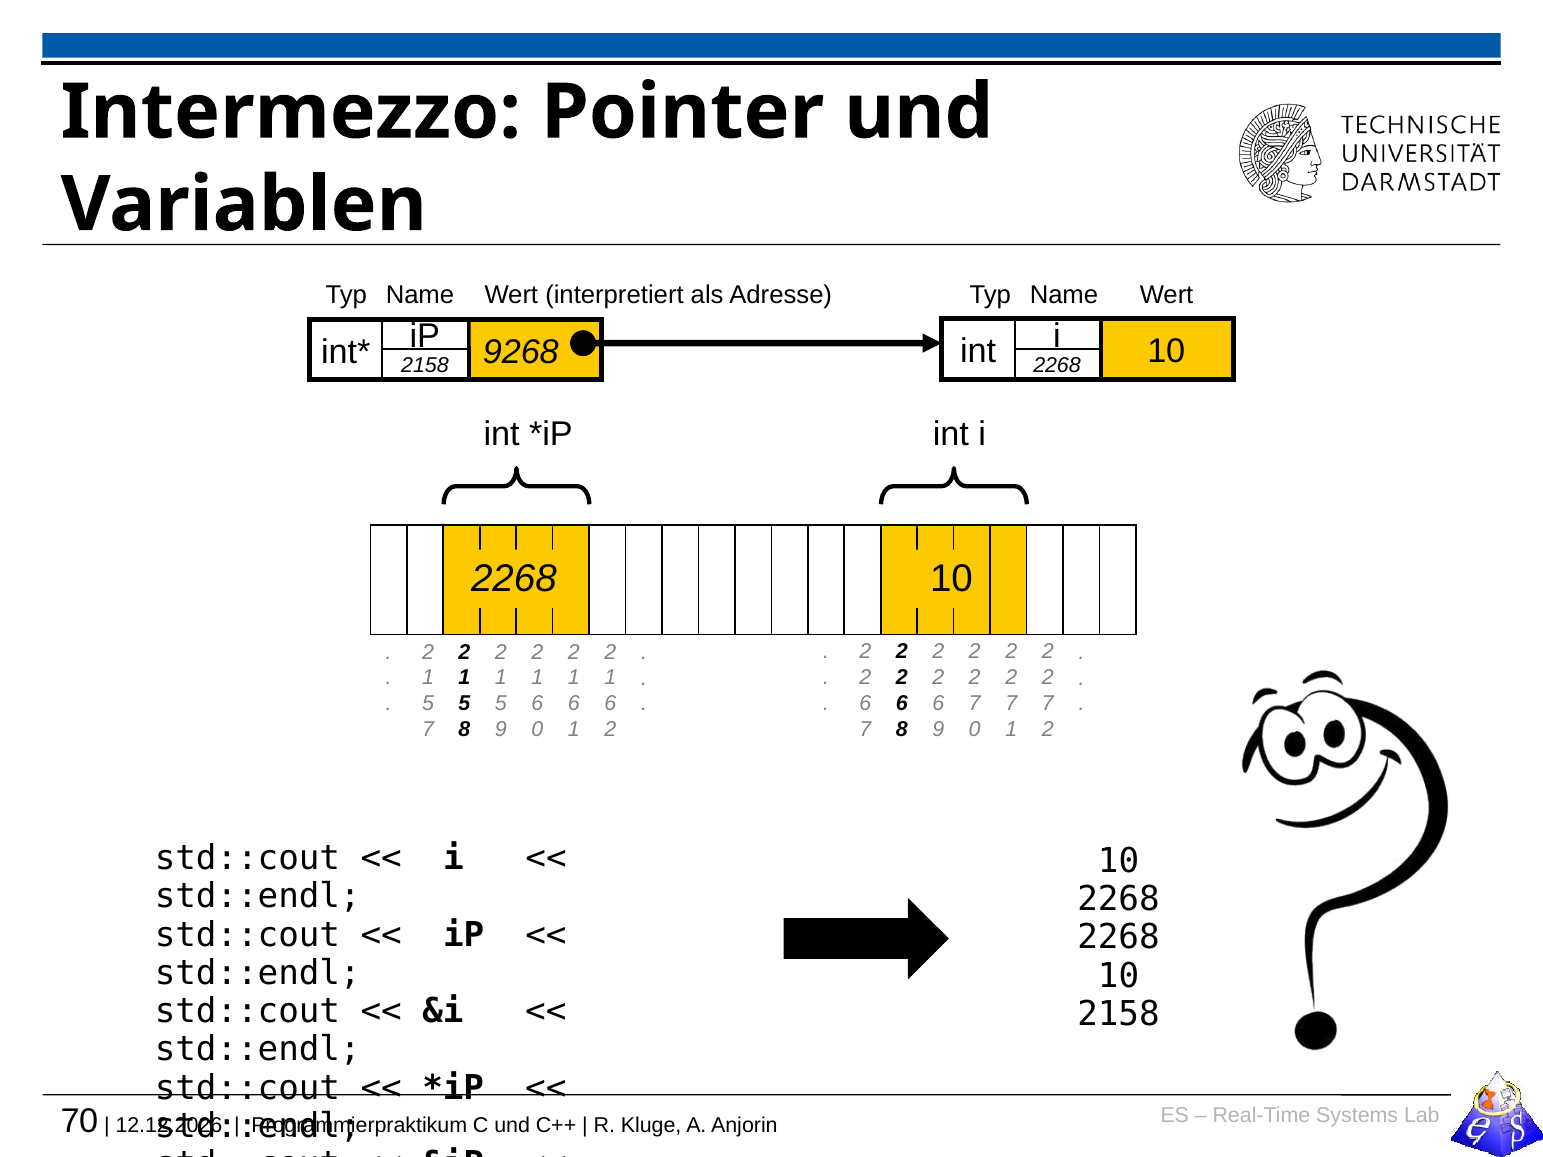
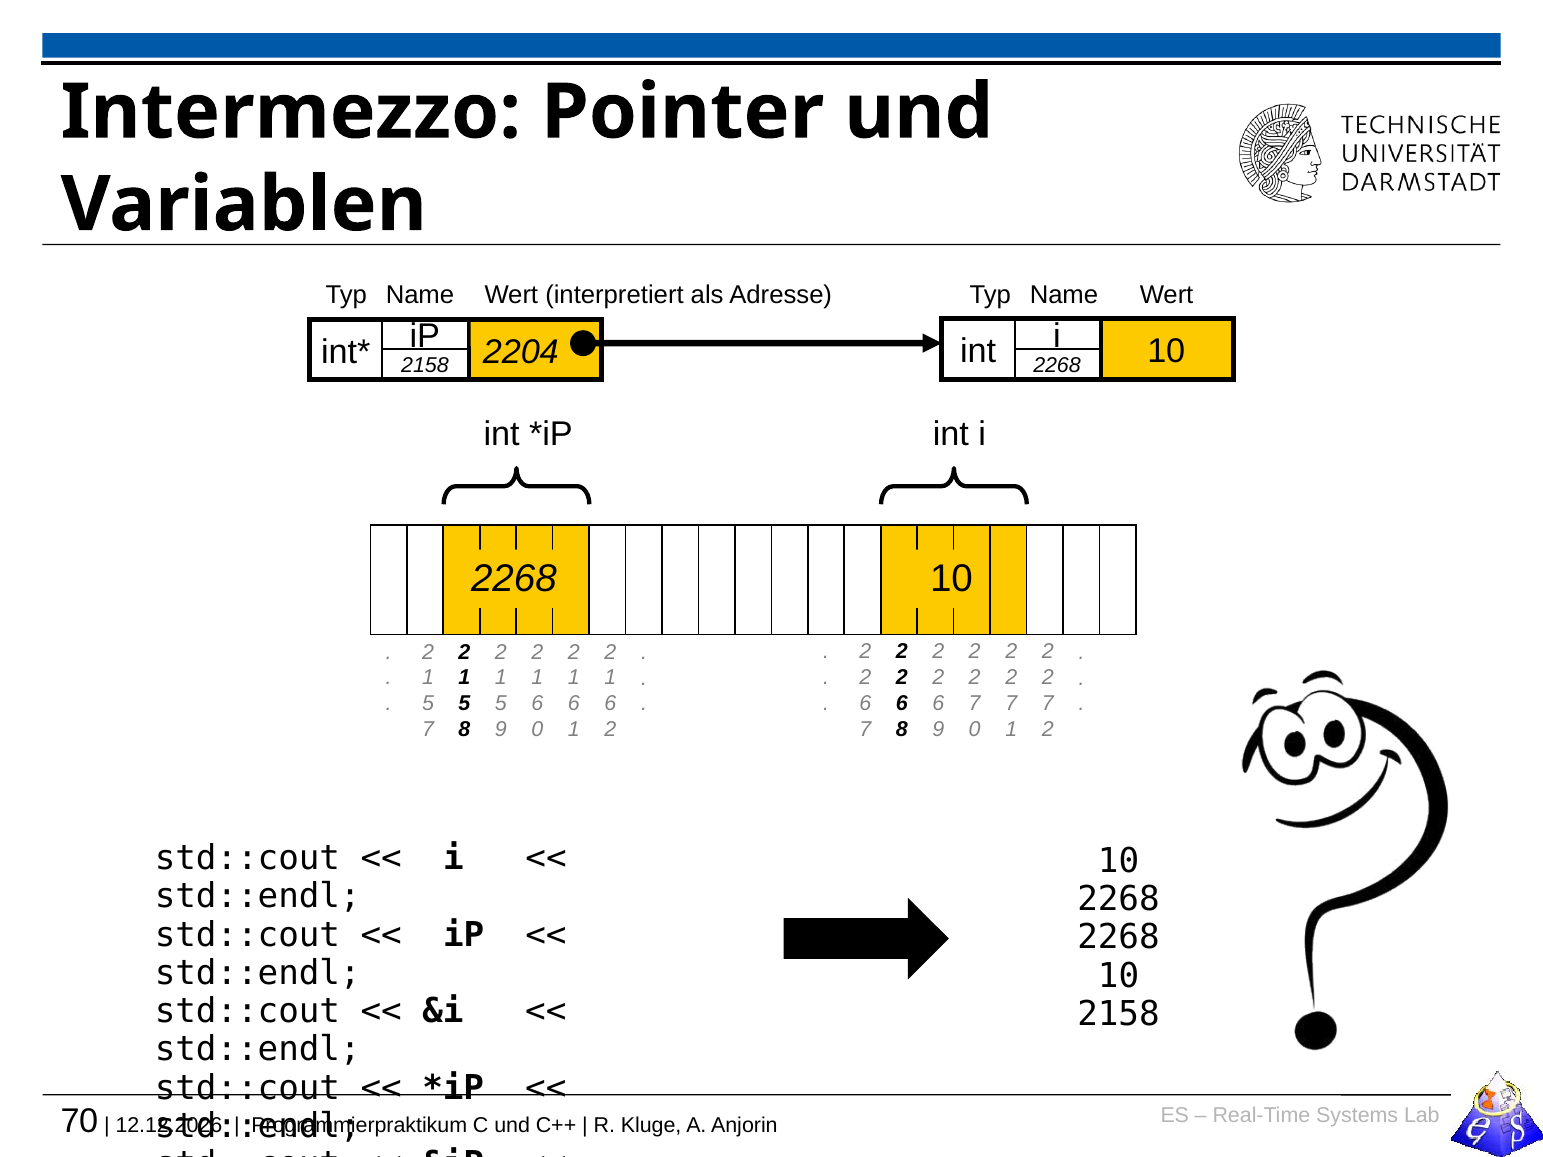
9268: 9268 -> 2204
